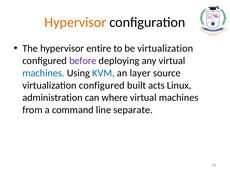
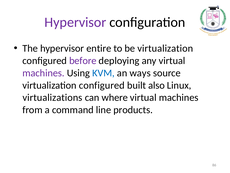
Hypervisor at (75, 22) colour: orange -> purple
machines at (43, 73) colour: blue -> purple
layer: layer -> ways
acts: acts -> also
administration: administration -> virtualizations
separate: separate -> products
